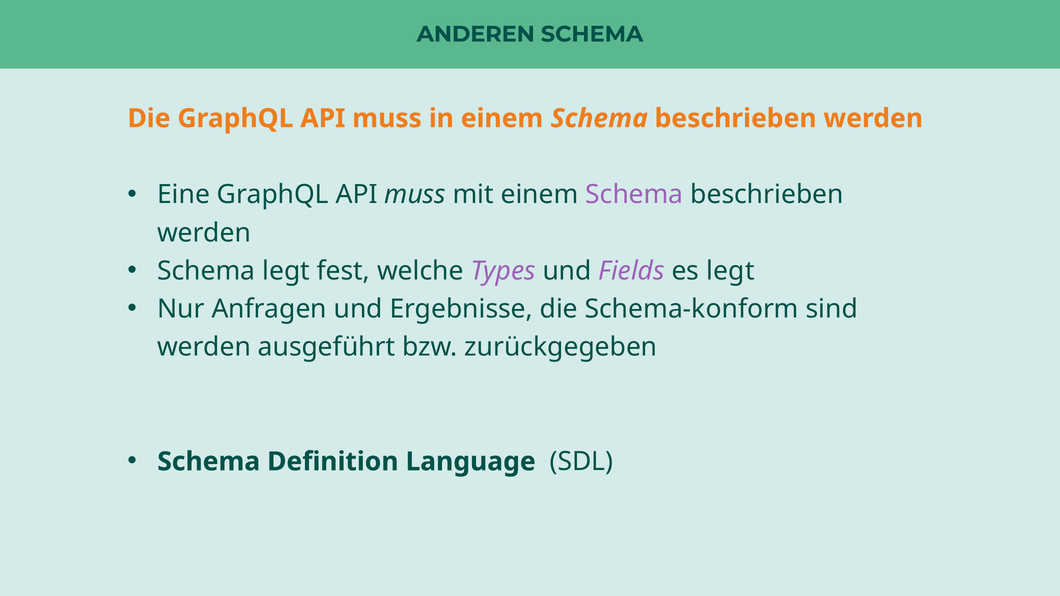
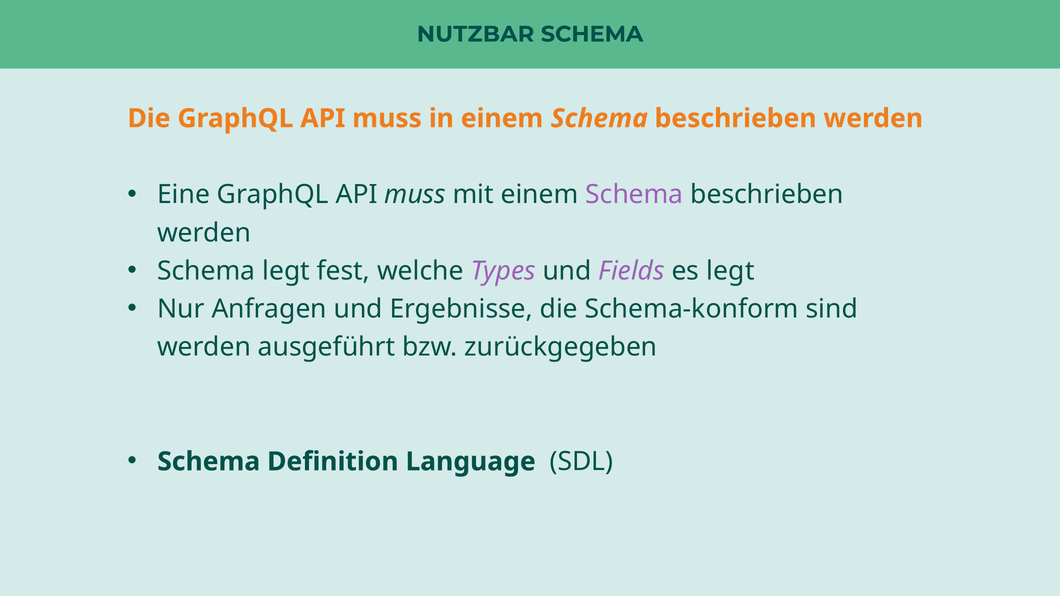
ANDEREN: ANDEREN -> NUTZBAR
